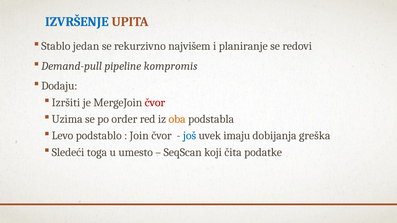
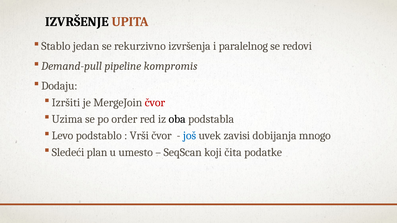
IZVRŠENJE colour: blue -> black
najvišem: najvišem -> izvršenja
planiranje: planiranje -> paralelnog
oba colour: orange -> black
Join: Join -> Vrši
imaju: imaju -> zavisi
greška: greška -> mnogo
toga: toga -> plan
